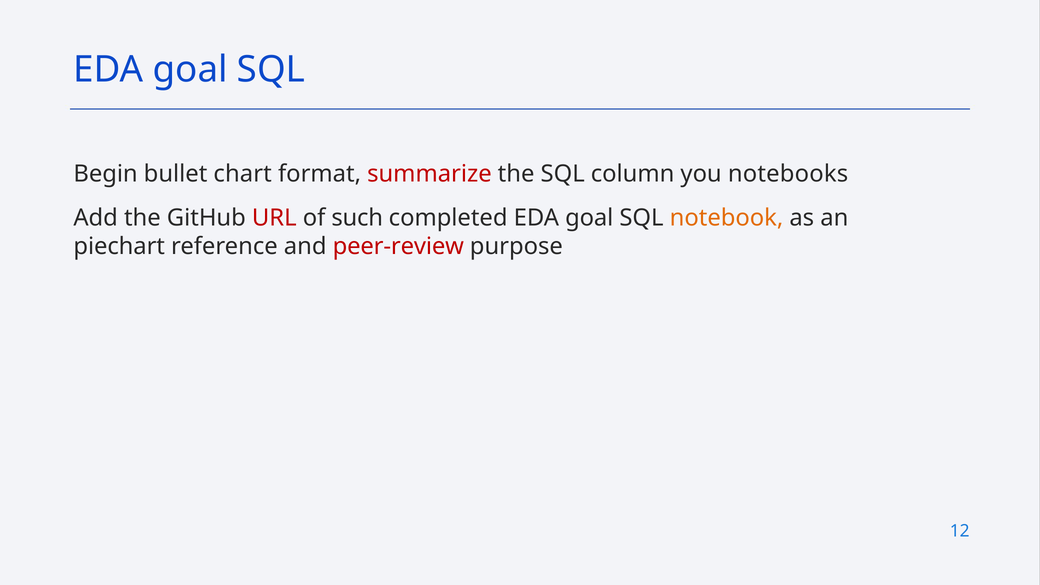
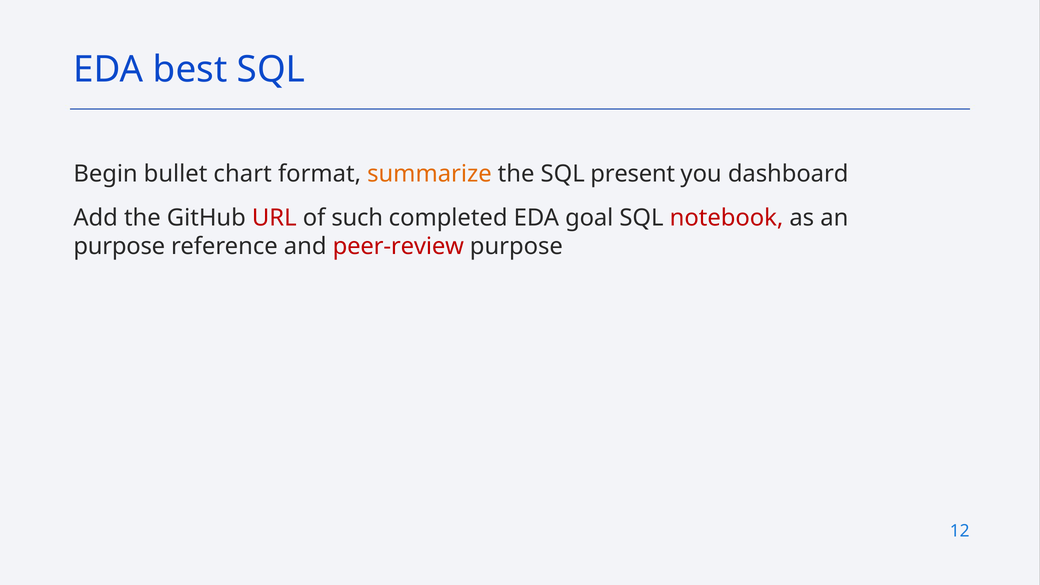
goal at (190, 69): goal -> best
summarize colour: red -> orange
column: column -> present
notebooks: notebooks -> dashboard
notebook colour: orange -> red
piechart at (119, 246): piechart -> purpose
